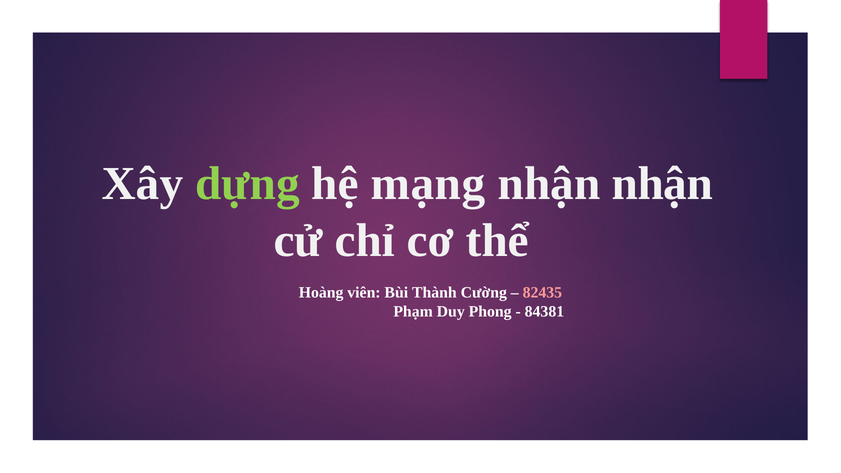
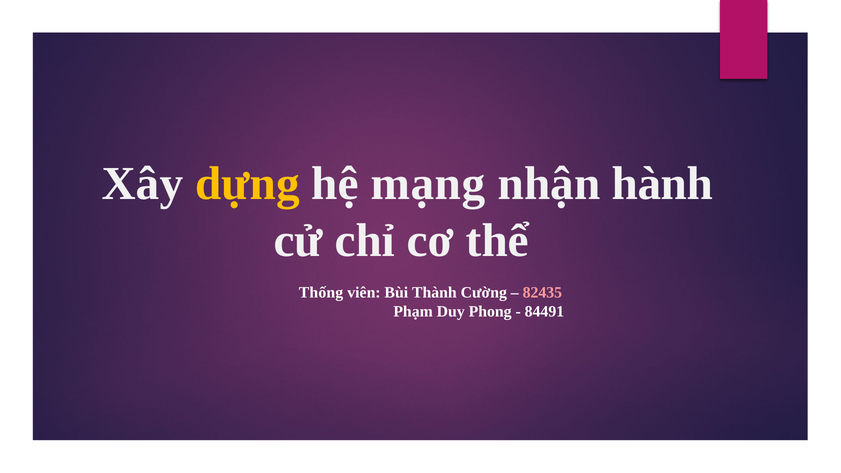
dựng colour: light green -> yellow
nhận nhận: nhận -> hành
Hoàng: Hoàng -> Thống
84381: 84381 -> 84491
